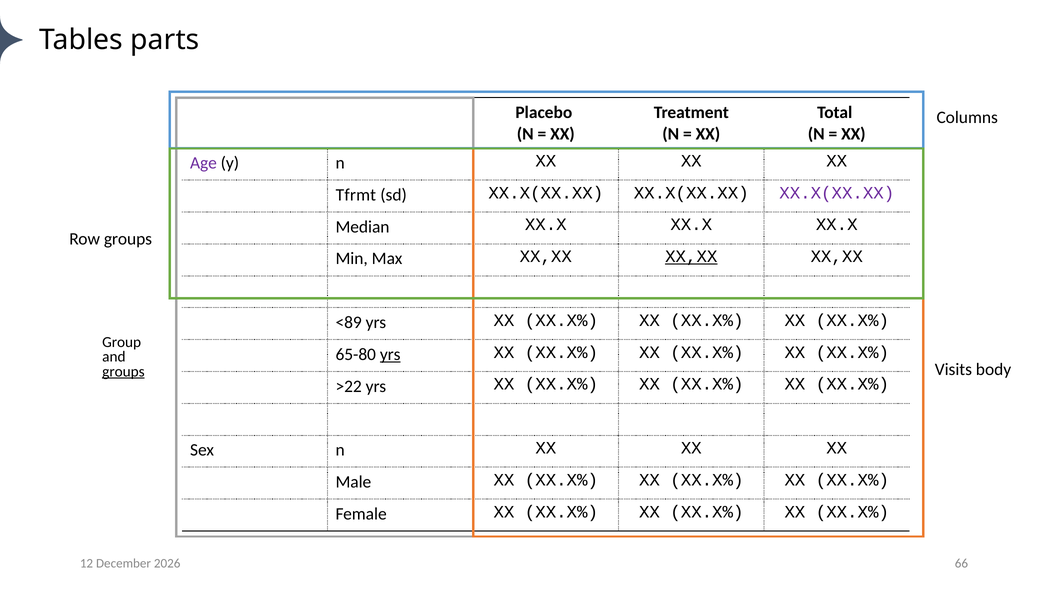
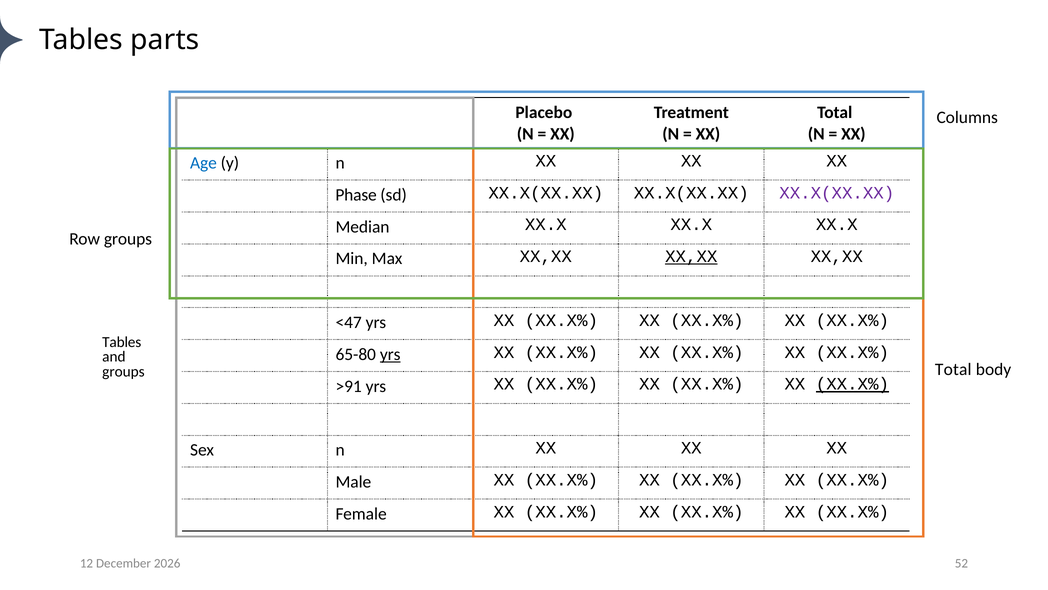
Age colour: purple -> blue
Tfrmt: Tfrmt -> Phase
<89: <89 -> <47
Group at (122, 342): Group -> Tables
Visits at (953, 369): Visits -> Total
groups at (123, 371) underline: present -> none
>22: >22 -> >91
XX.X% at (852, 384) underline: none -> present
66: 66 -> 52
